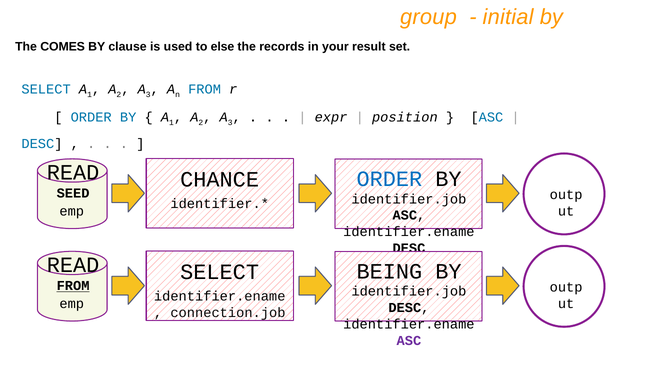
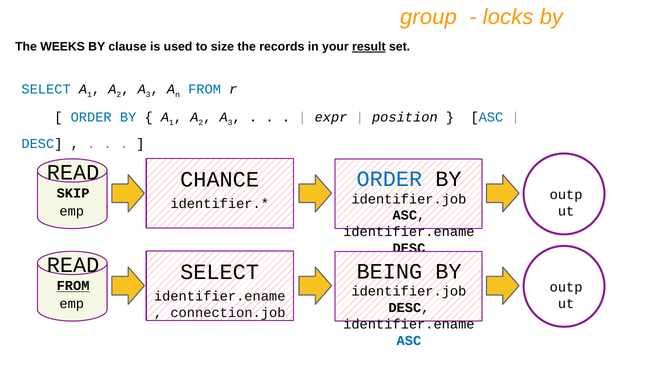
initial: initial -> locks
COMES: COMES -> WEEKS
else: else -> size
result underline: none -> present
SEED: SEED -> SKIP
ASC at (409, 341) colour: purple -> blue
